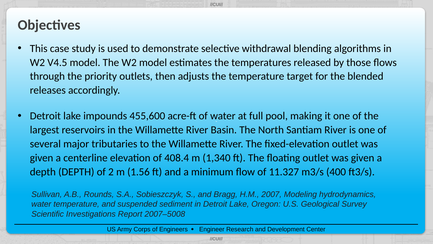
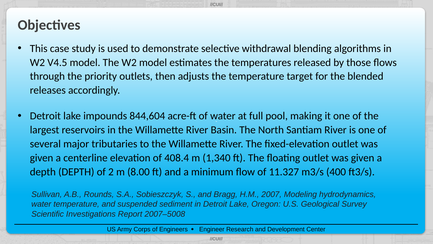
455,600: 455,600 -> 844,604
1.56: 1.56 -> 8.00
